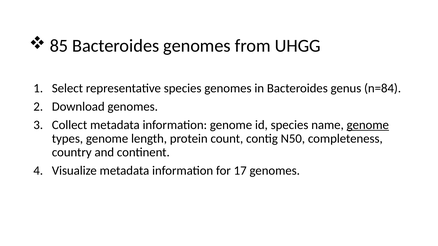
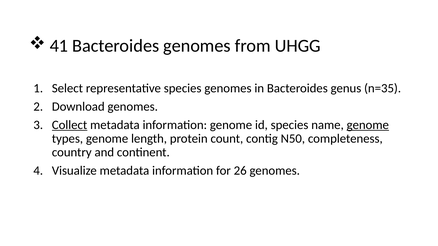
85: 85 -> 41
n=84: n=84 -> n=35
Collect underline: none -> present
17: 17 -> 26
